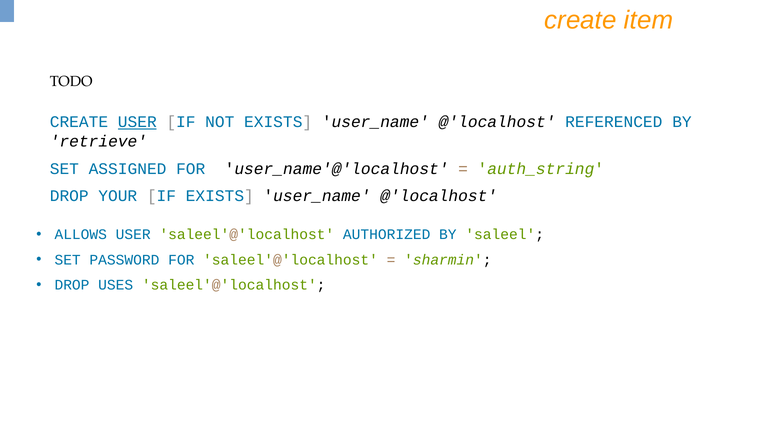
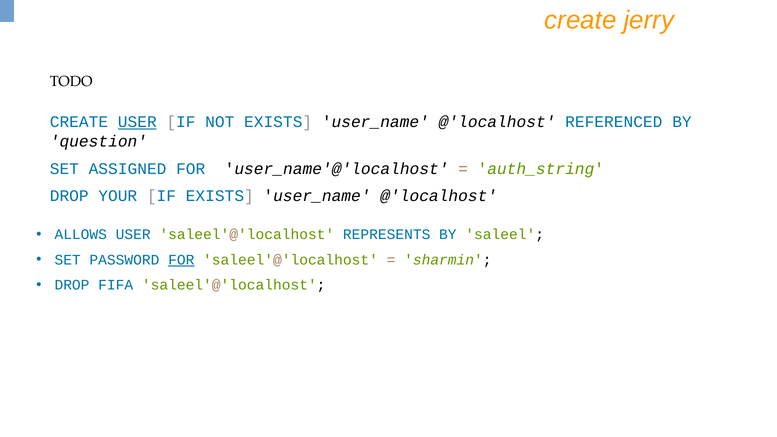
item: item -> jerry
retrieve: retrieve -> question
AUTHORIZED: AUTHORIZED -> REPRESENTS
FOR at (181, 260) underline: none -> present
USES: USES -> FIFA
